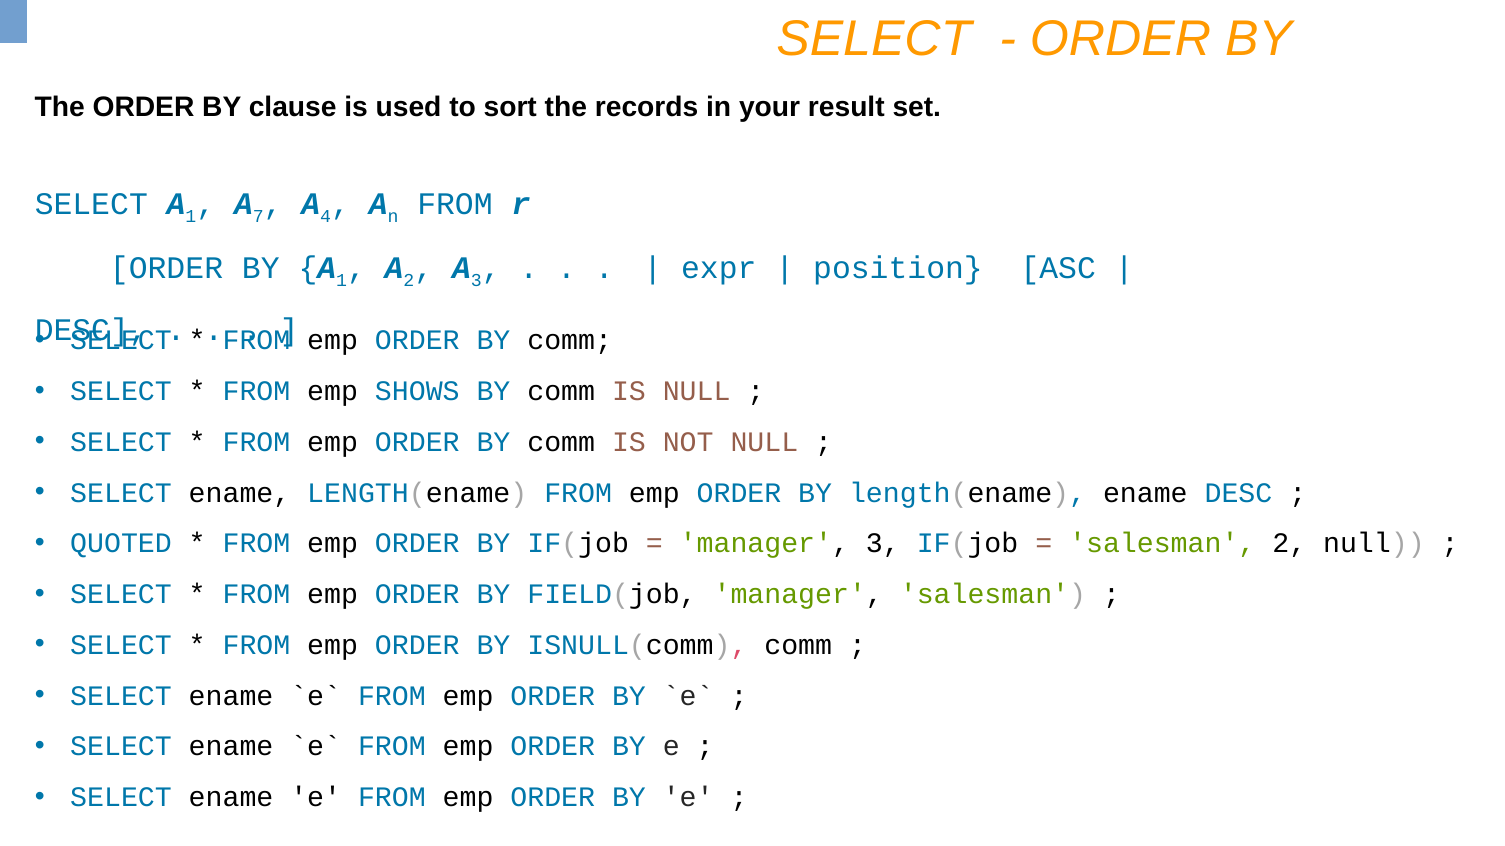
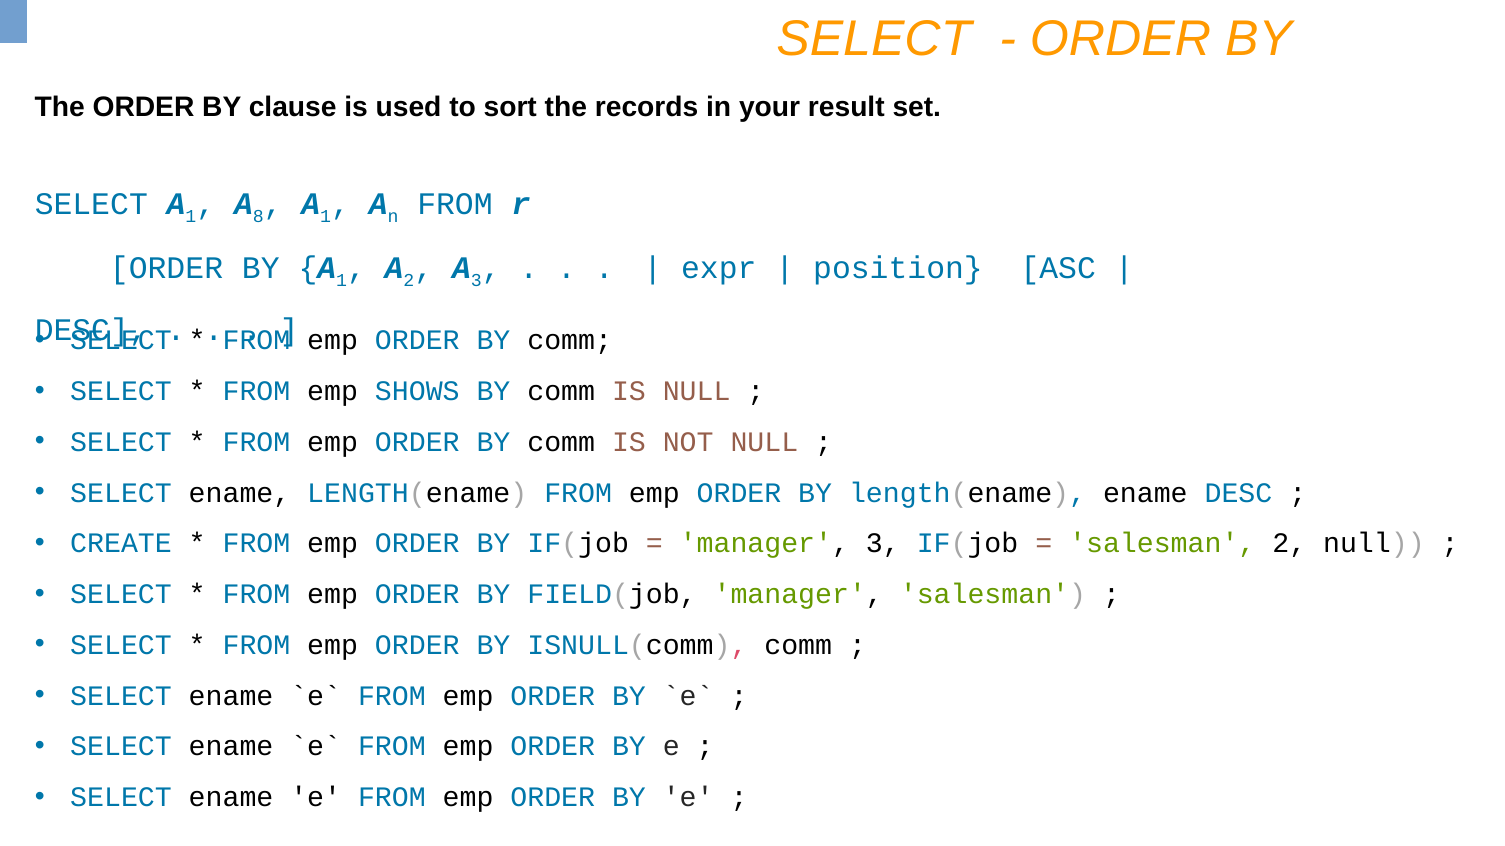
7: 7 -> 8
4 at (326, 217): 4 -> 1
QUOTED: QUOTED -> CREATE
